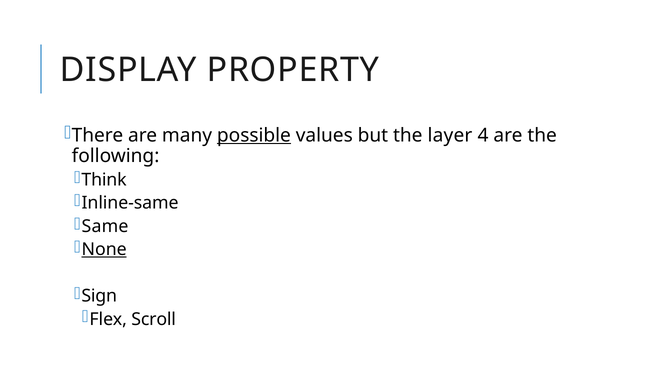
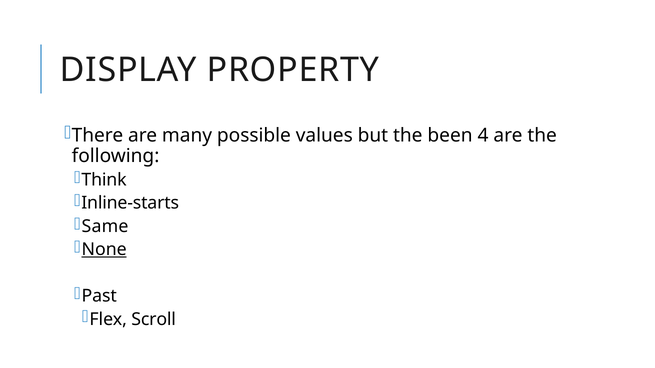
possible underline: present -> none
layer: layer -> been
Inline-same: Inline-same -> Inline-starts
Sign: Sign -> Past
